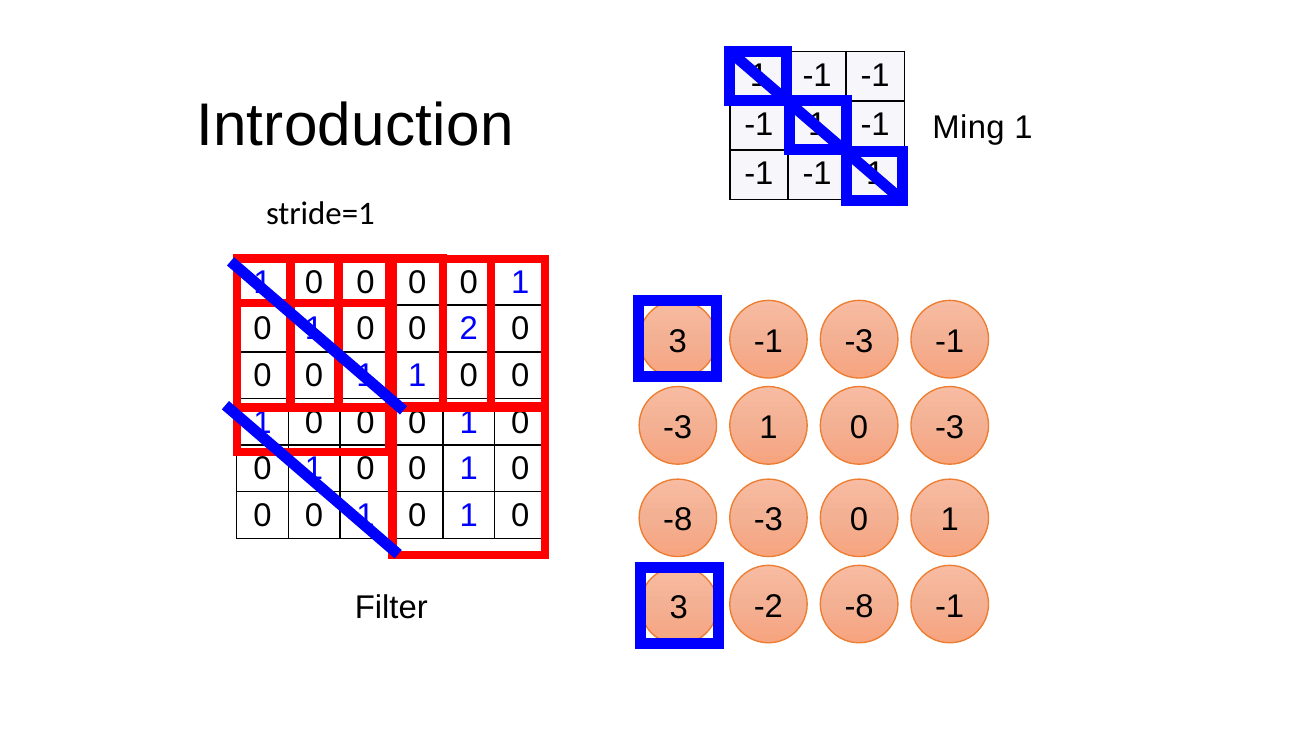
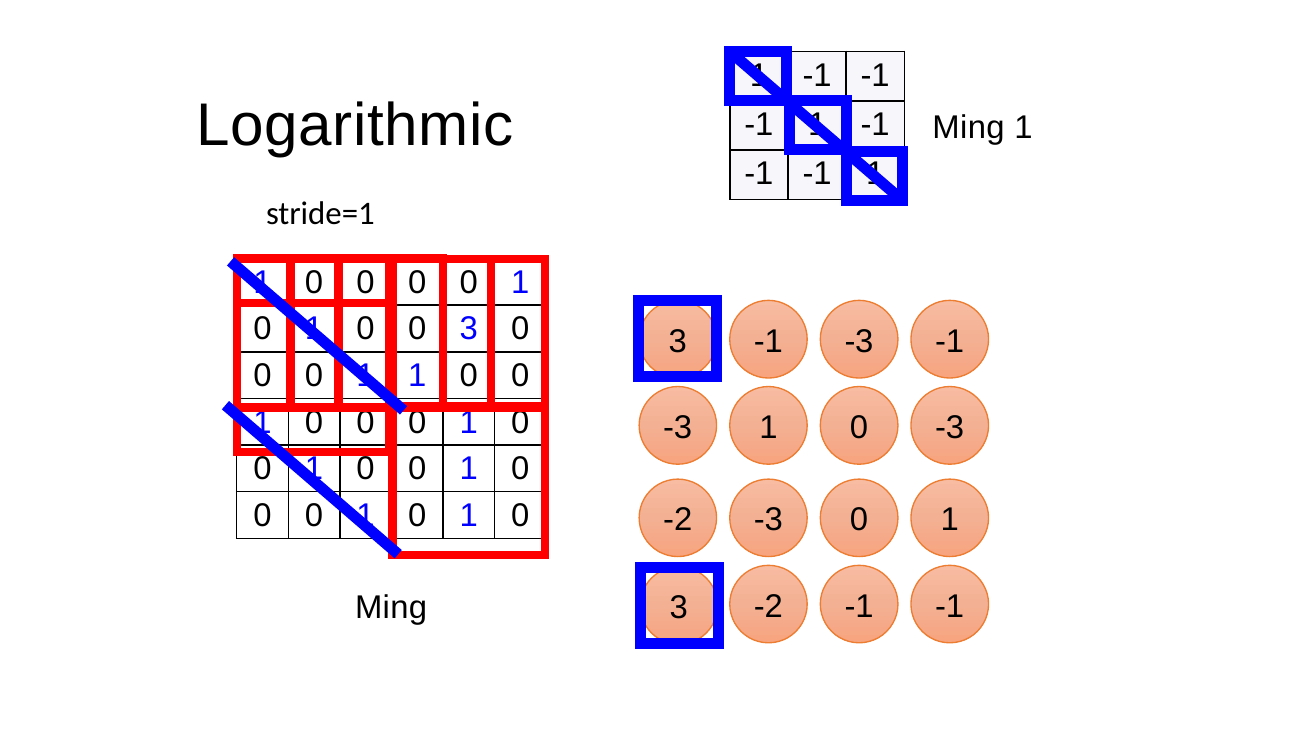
Introduction: Introduction -> Logarithmic
2 at (469, 329): 2 -> 3
-8 at (678, 520): -8 -> -2
Filter at (391, 607): Filter -> Ming
-2 -8: -8 -> -1
